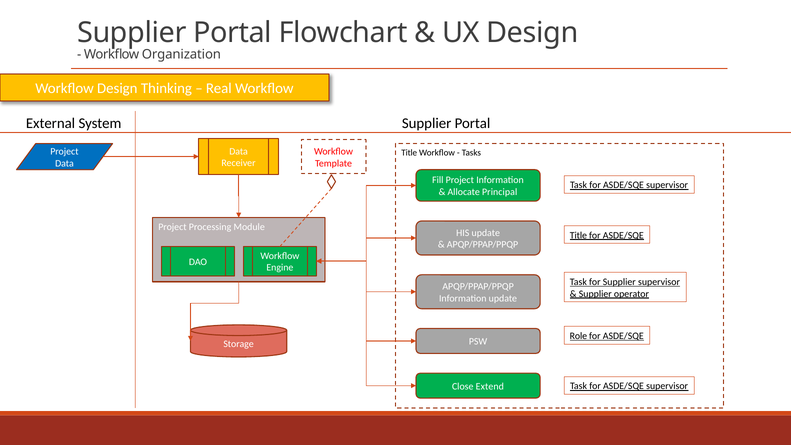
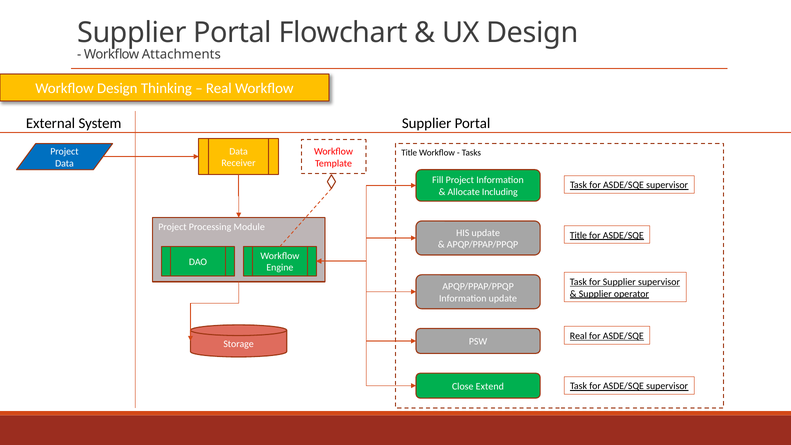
Organization: Organization -> Attachments
Principal: Principal -> Including
Role at (578, 336): Role -> Real
